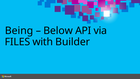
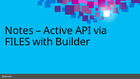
Being: Being -> Notes
Below: Below -> Active
